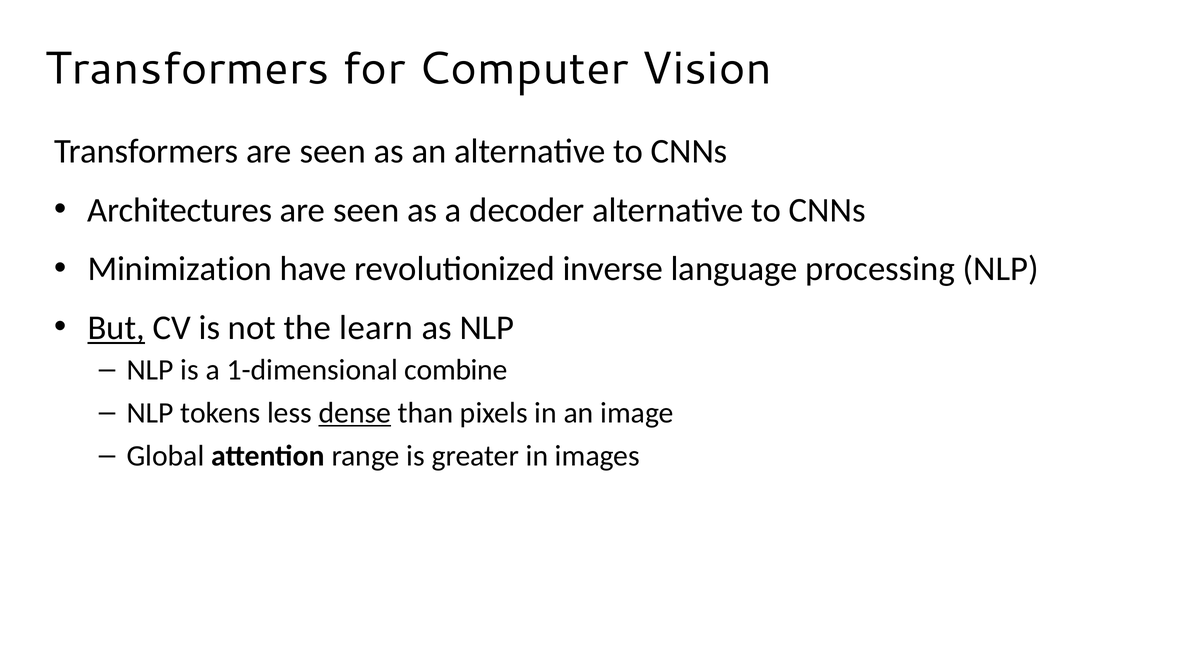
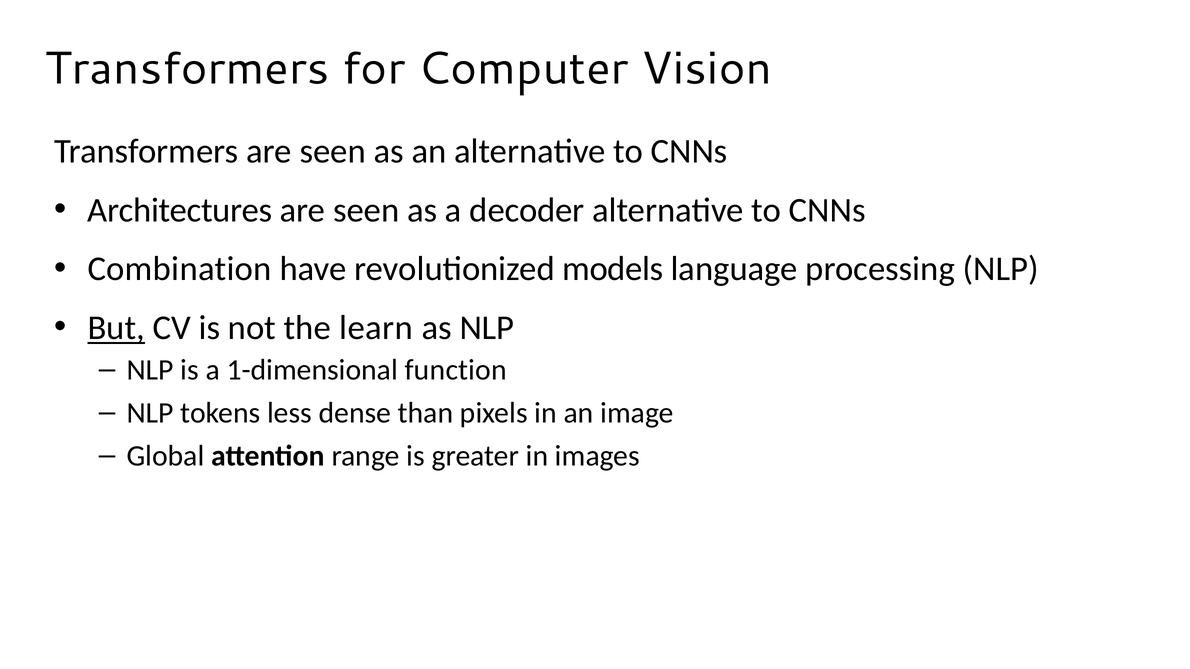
Minimization: Minimization -> Combination
inverse: inverse -> models
combine: combine -> function
dense underline: present -> none
